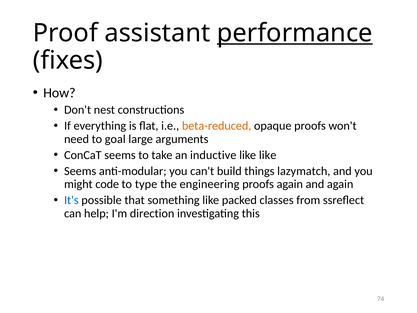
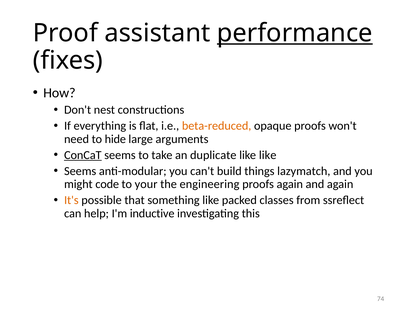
goal: goal -> hide
ConCaT underline: none -> present
inductive: inductive -> duplicate
type: type -> your
It's colour: blue -> orange
direction: direction -> inductive
